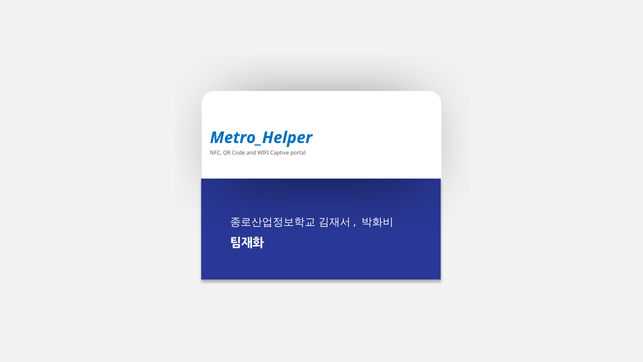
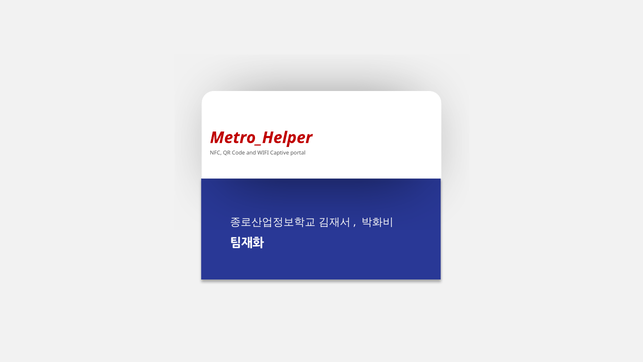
Metro_Helper colour: blue -> red
